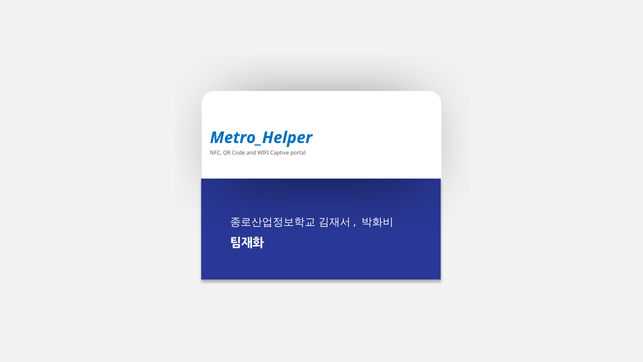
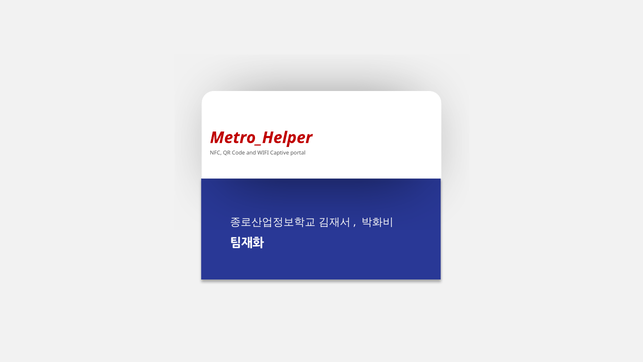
Metro_Helper colour: blue -> red
